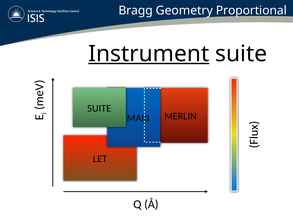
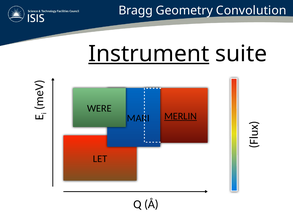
Proportional: Proportional -> Convolution
SUITE at (99, 109): SUITE -> WERE
MERLIN underline: none -> present
